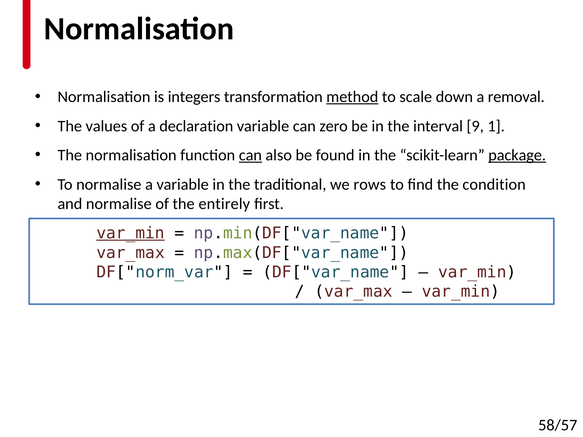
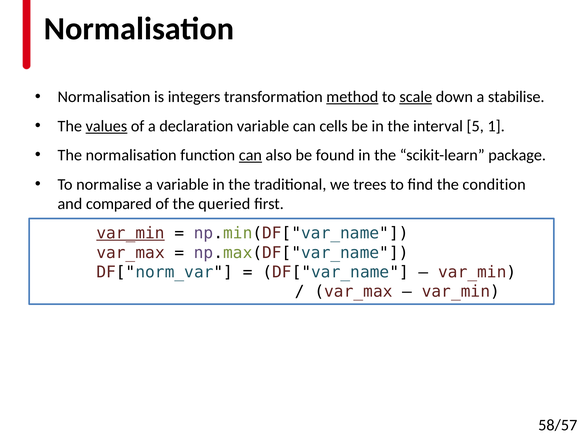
scale underline: none -> present
removal: removal -> stabilise
values underline: none -> present
zero: zero -> cells
9: 9 -> 5
package underline: present -> none
rows: rows -> trees
and normalise: normalise -> compared
entirely: entirely -> queried
